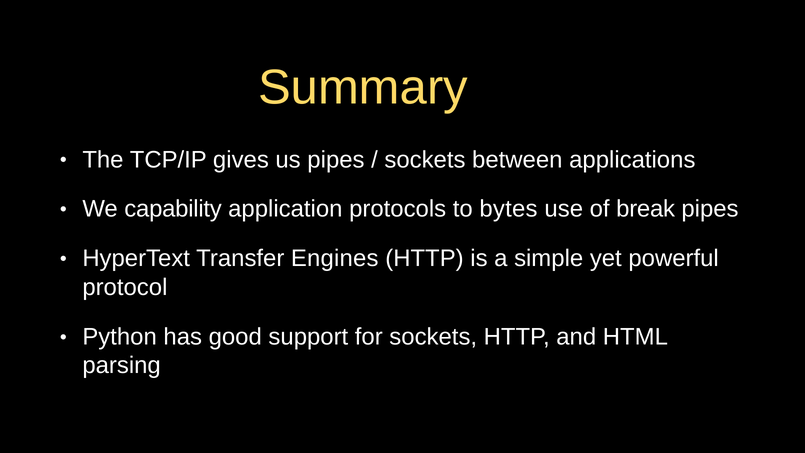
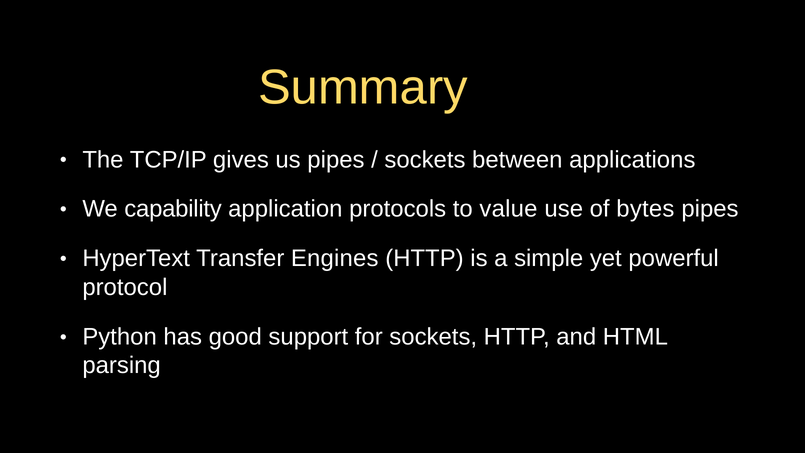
bytes: bytes -> value
break: break -> bytes
